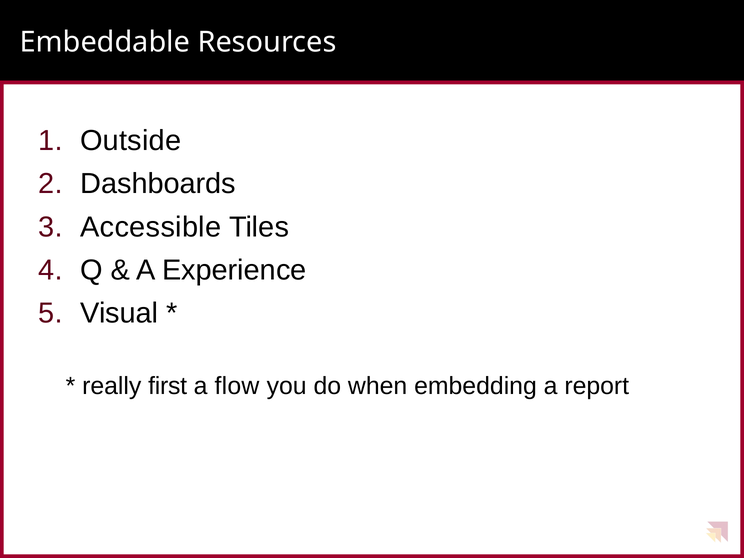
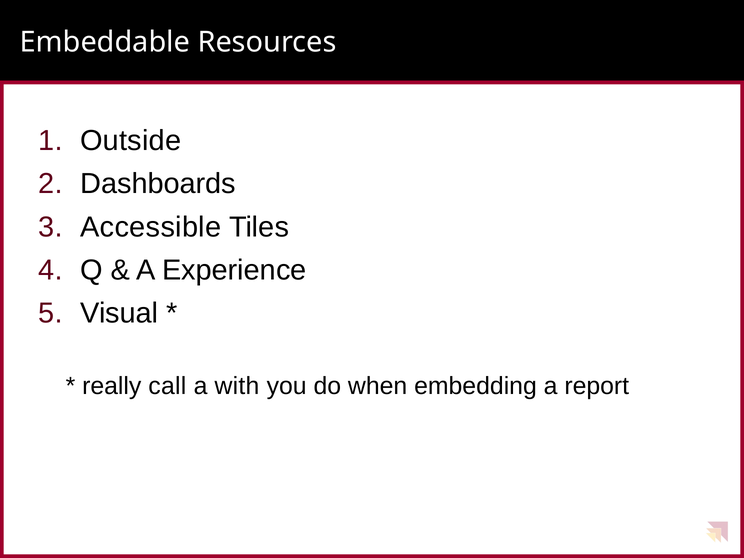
first: first -> call
flow: flow -> with
